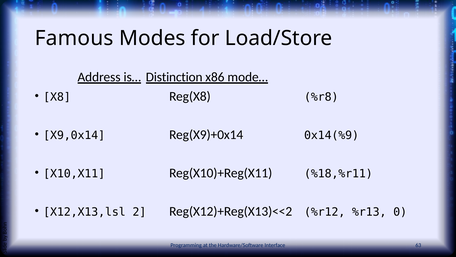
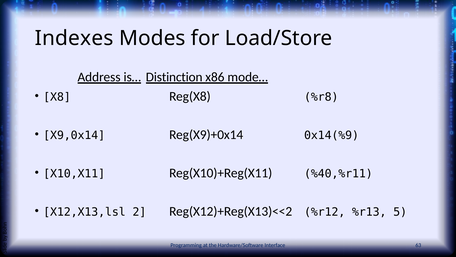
Famous: Famous -> Indexes
%18,%r11: %18,%r11 -> %40,%r11
0: 0 -> 5
